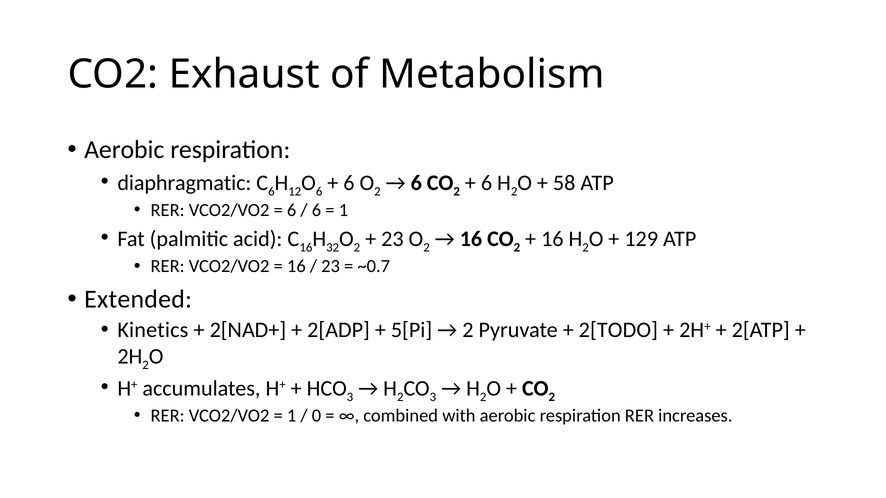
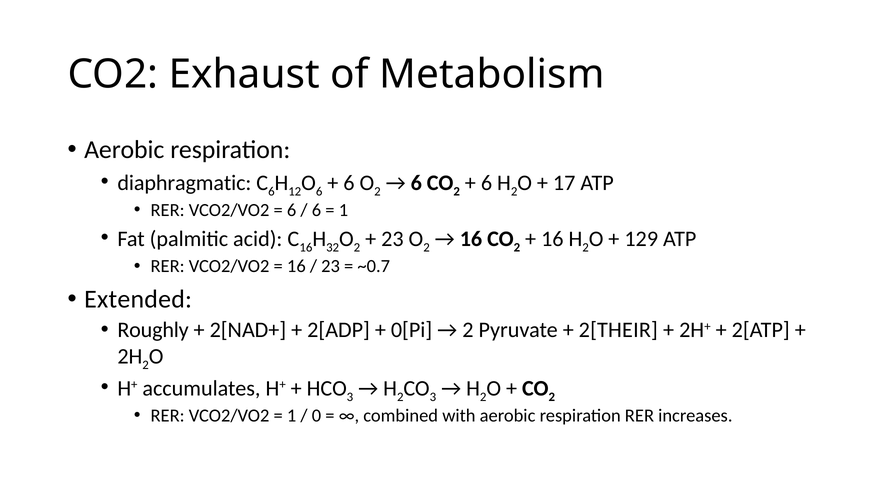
58: 58 -> 17
Kinetics: Kinetics -> Roughly
5[Pi: 5[Pi -> 0[Pi
2[TODO: 2[TODO -> 2[THEIR
